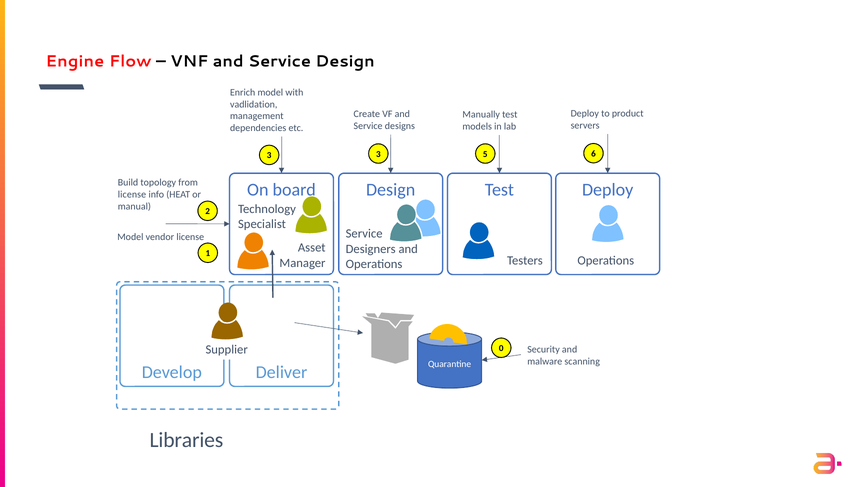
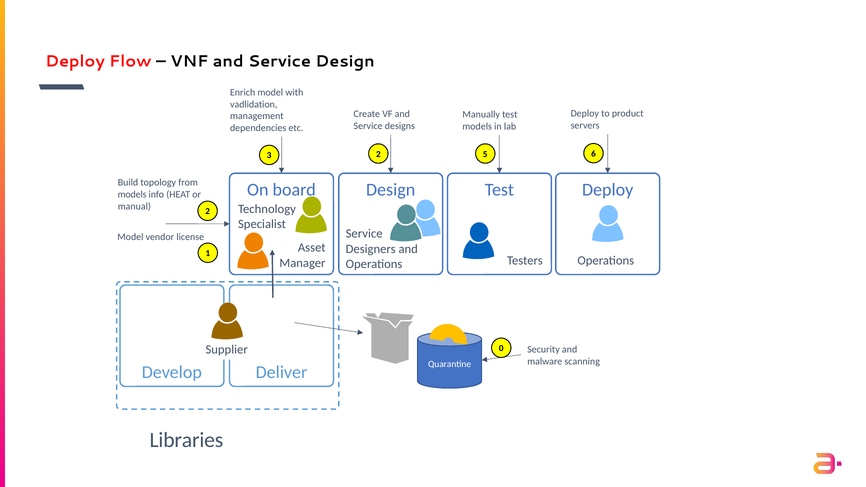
Engine at (75, 61): Engine -> Deploy
3 3: 3 -> 2
license at (132, 195): license -> models
